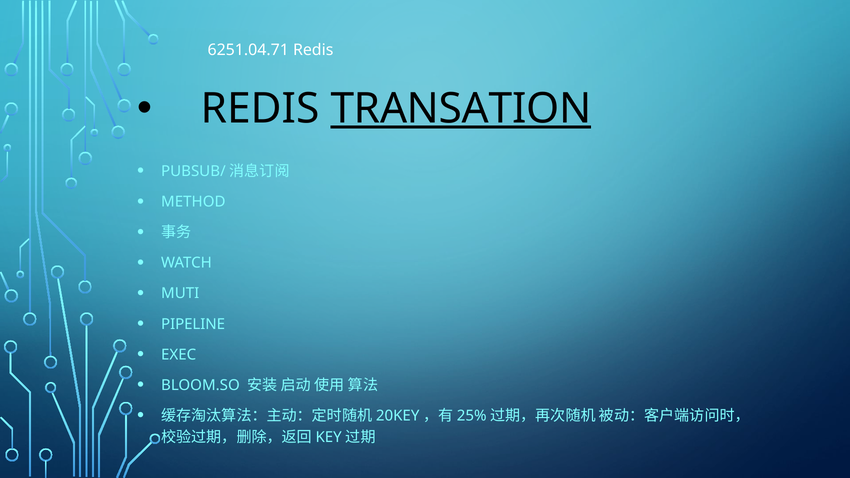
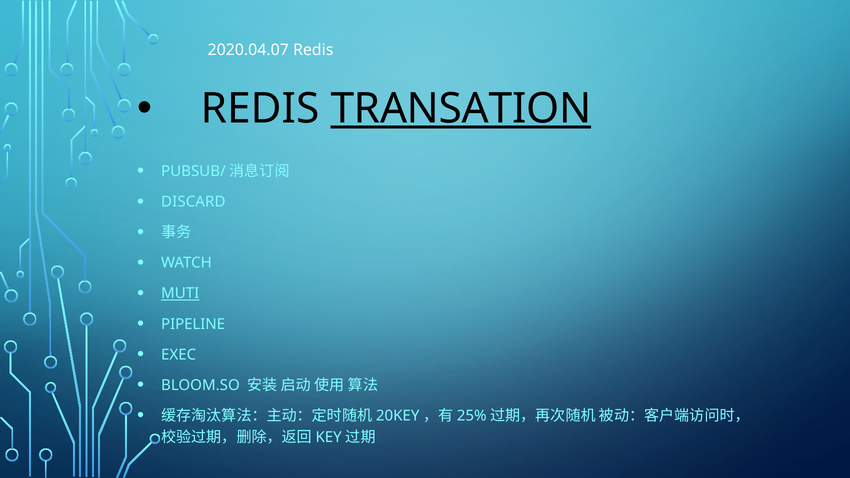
6251.04.71: 6251.04.71 -> 2020.04.07
METHOD: METHOD -> DISCARD
MUTI underline: none -> present
